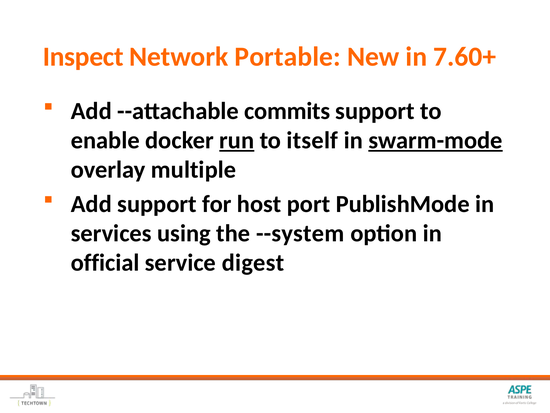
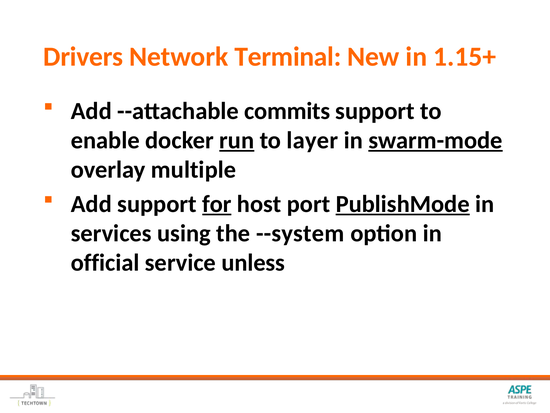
Inspect: Inspect -> Drivers
Portable: Portable -> Terminal
7.60+: 7.60+ -> 1.15+
itself: itself -> layer
for underline: none -> present
PublishMode underline: none -> present
digest: digest -> unless
